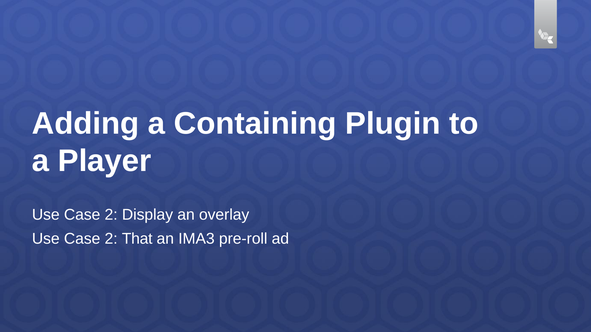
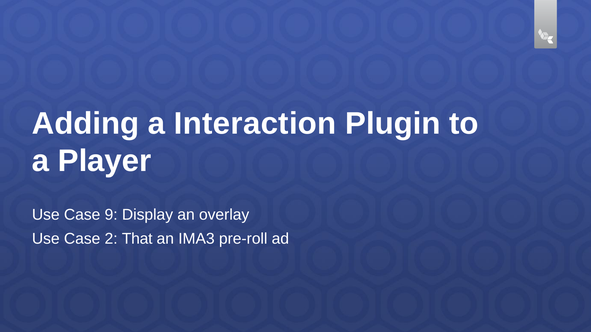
Containing: Containing -> Interaction
2 at (111, 215): 2 -> 9
